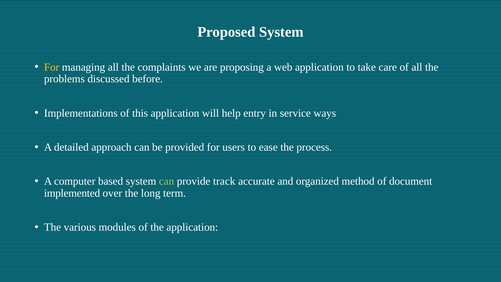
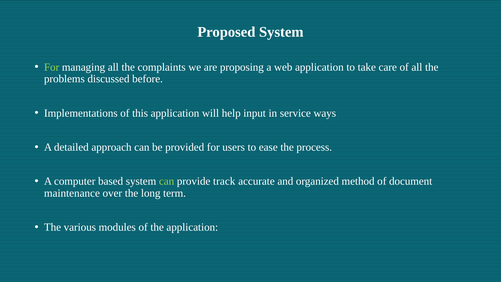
For at (52, 67) colour: yellow -> light green
entry: entry -> input
implemented: implemented -> maintenance
